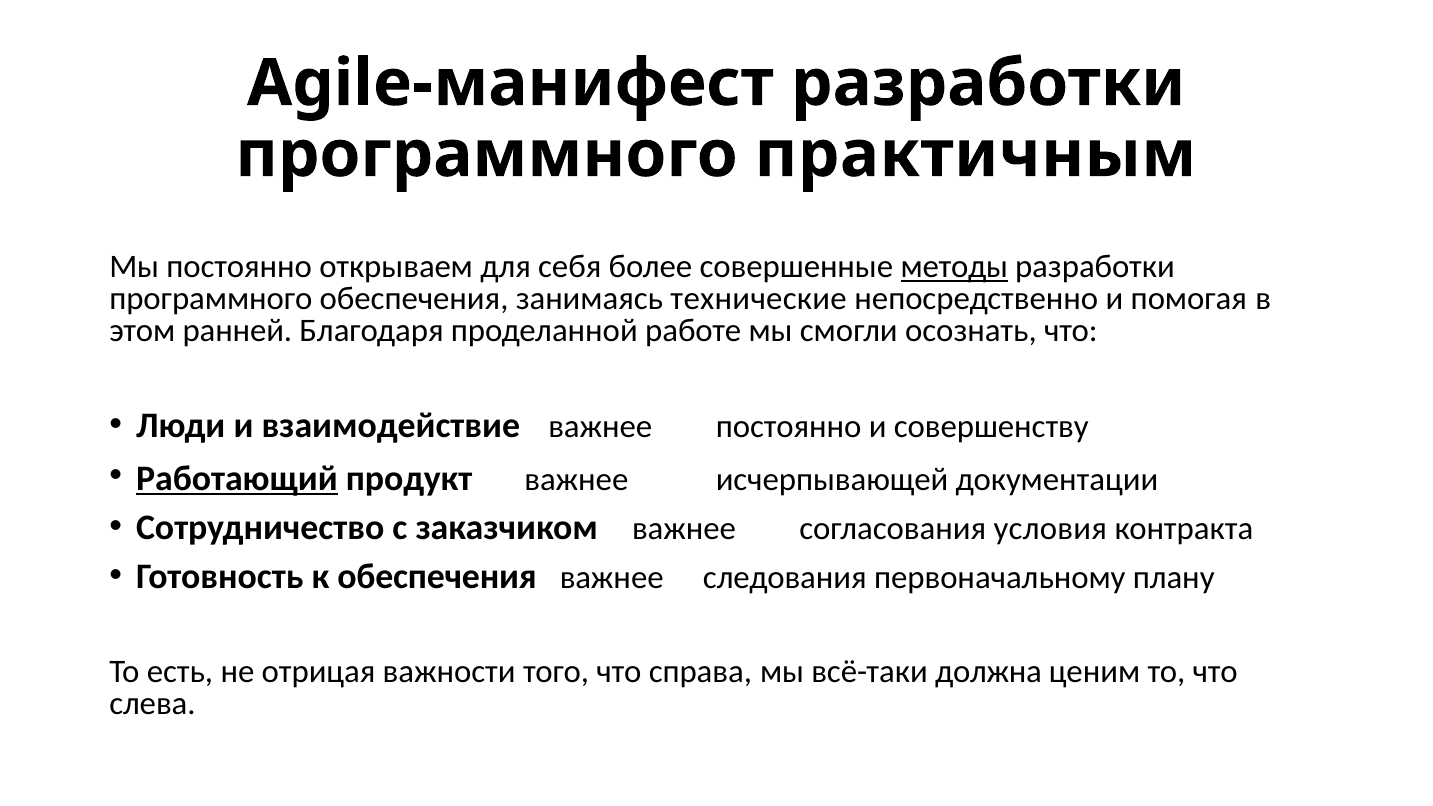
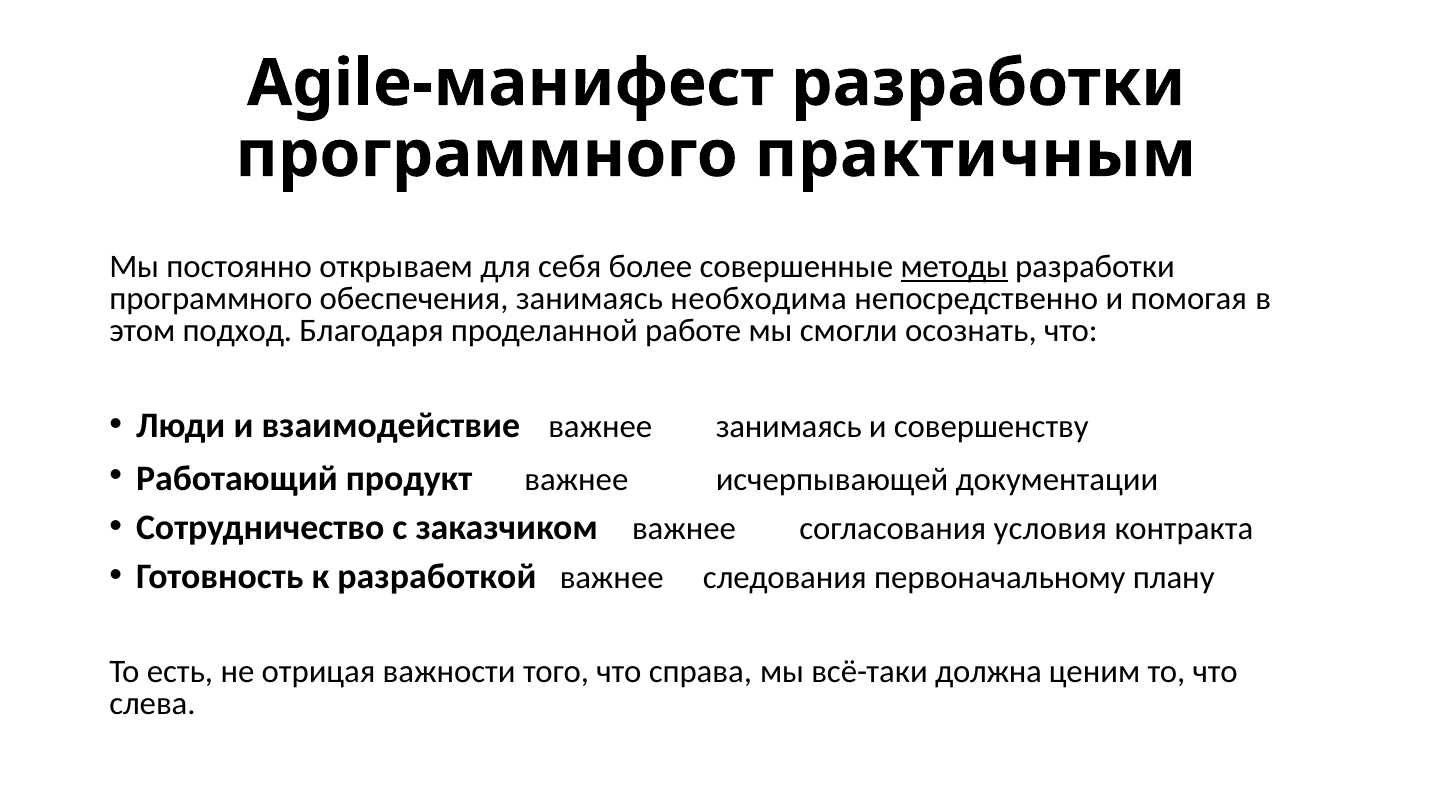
технические: технические -> необходима
ранней: ранней -> подход
важнее постоянно: постоянно -> занимаясь
Работающий underline: present -> none
к обеспечения: обеспечения -> разработкой
